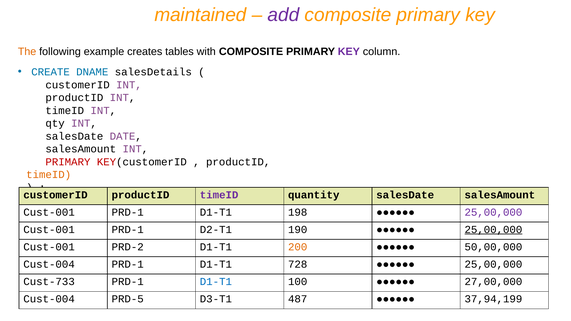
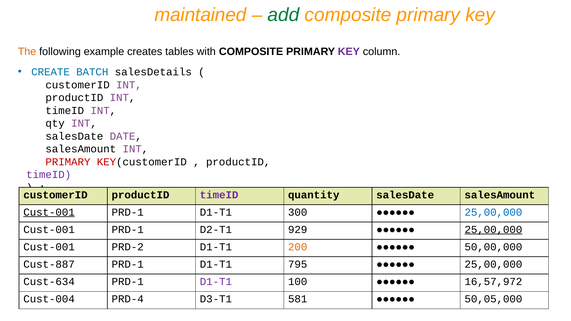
add colour: purple -> green
DNAME: DNAME -> BATCH
timeID at (49, 175) colour: orange -> purple
Cust-001 at (49, 212) underline: none -> present
198: 198 -> 300
25,00,000 at (493, 212) colour: purple -> blue
190: 190 -> 929
Cust-004 at (49, 264): Cust-004 -> Cust-887
728: 728 -> 795
Cust-733: Cust-733 -> Cust-634
D1-T1 at (216, 282) colour: blue -> purple
27,00,000: 27,00,000 -> 16,57,972
PRD-5: PRD-5 -> PRD-4
487: 487 -> 581
37,94,199: 37,94,199 -> 50,05,000
